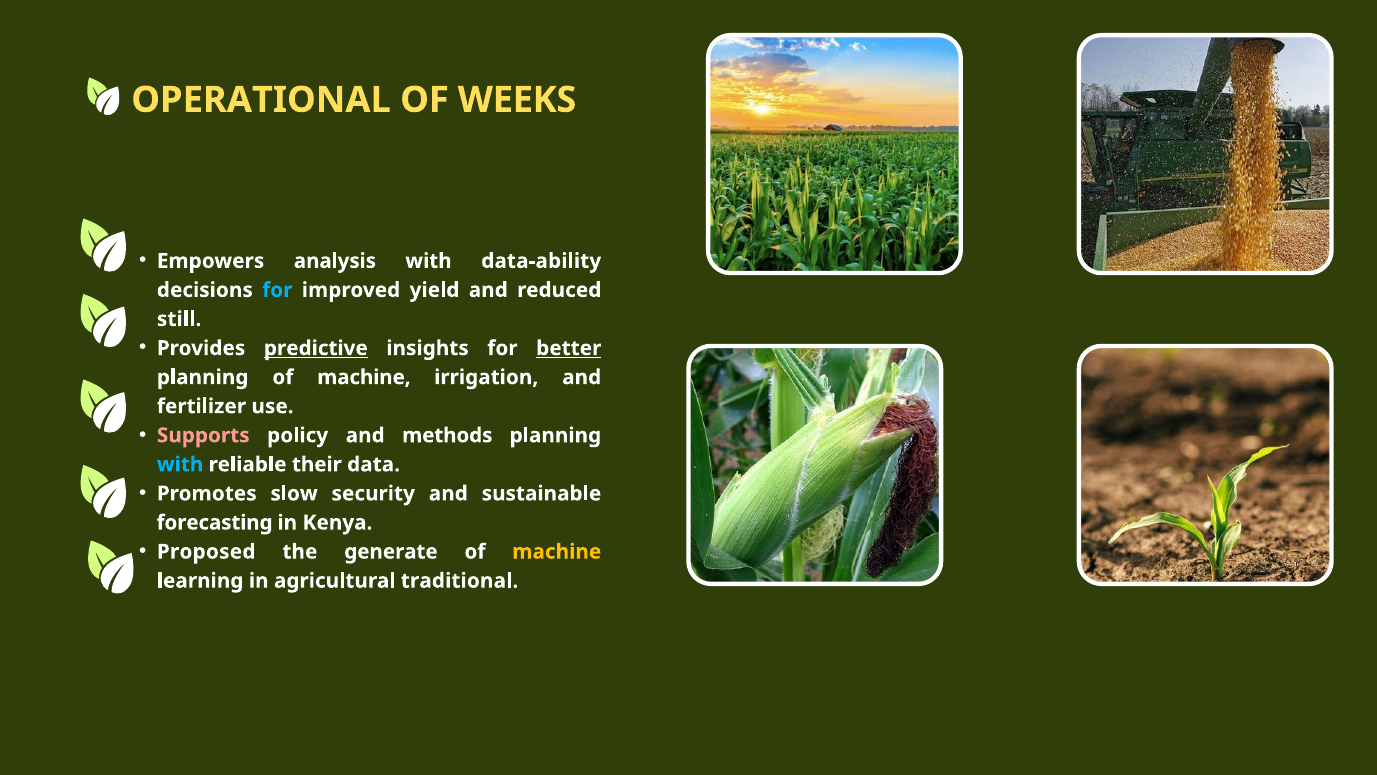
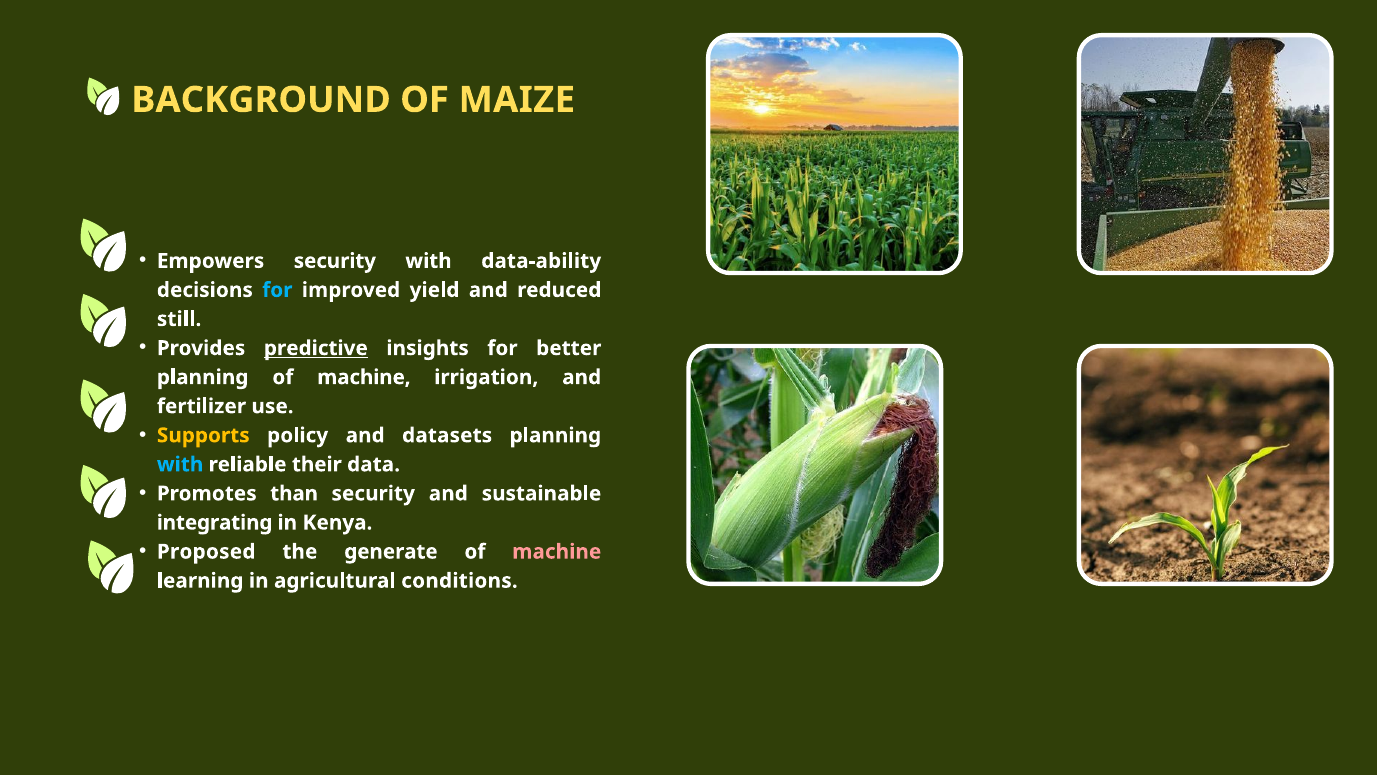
OPERATIONAL: OPERATIONAL -> BACKGROUND
WEEKS: WEEKS -> MAIZE
Empowers analysis: analysis -> security
better underline: present -> none
Supports colour: pink -> yellow
methods: methods -> datasets
slow: slow -> than
forecasting: forecasting -> integrating
machine at (557, 551) colour: yellow -> pink
traditional: traditional -> conditions
